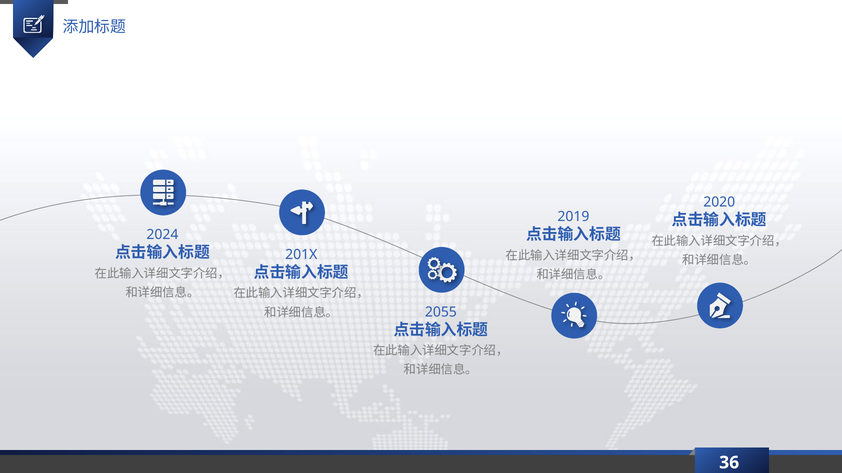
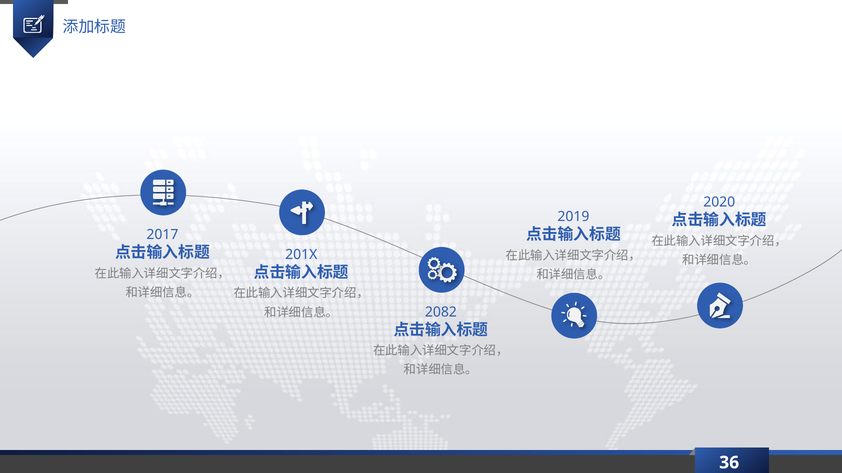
2024: 2024 -> 2017
2055: 2055 -> 2082
